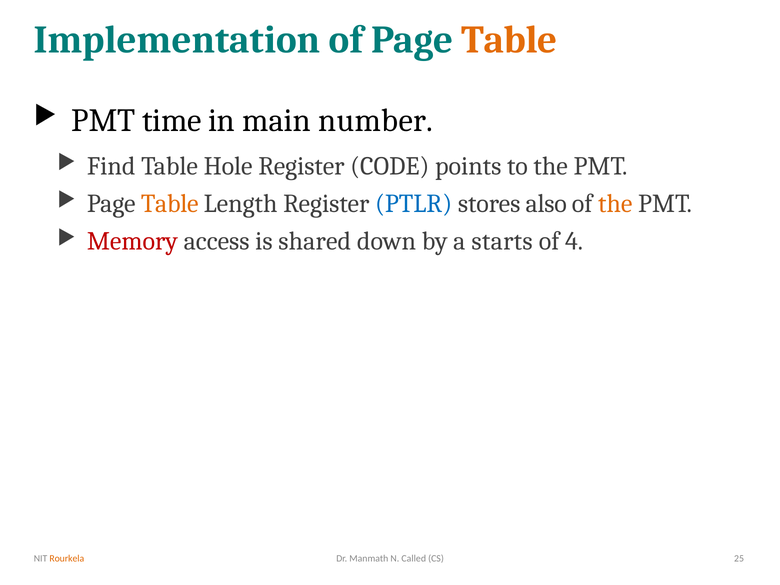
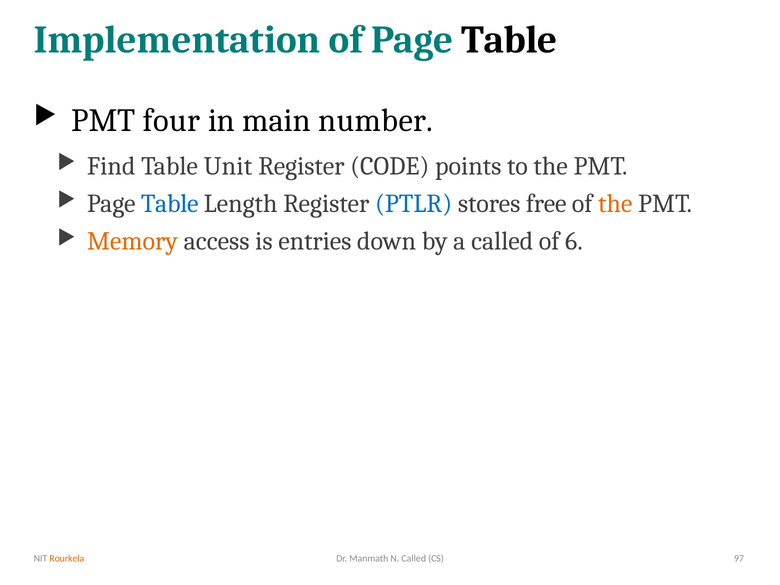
Table at (509, 40) colour: orange -> black
time: time -> four
Hole: Hole -> Unit
Table at (170, 204) colour: orange -> blue
also: also -> free
Memory colour: red -> orange
shared: shared -> entries
a starts: starts -> called
4: 4 -> 6
25: 25 -> 97
